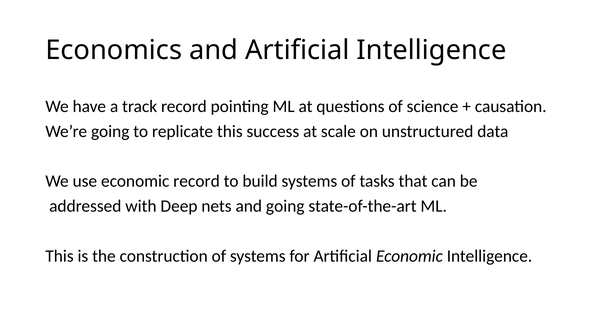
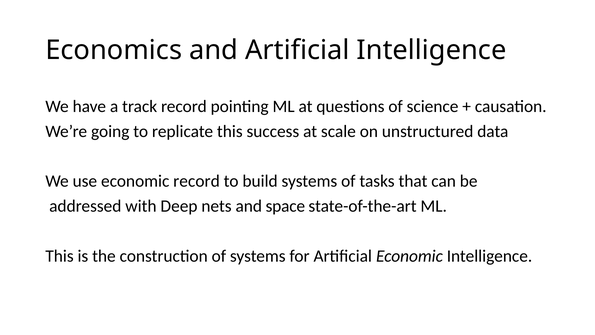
and going: going -> space
